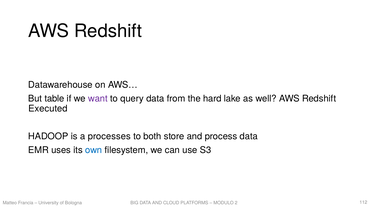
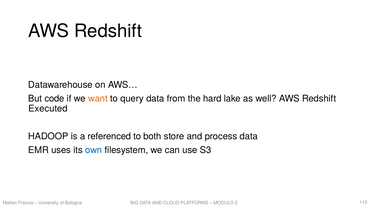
table: table -> code
want colour: purple -> orange
processes: processes -> referenced
